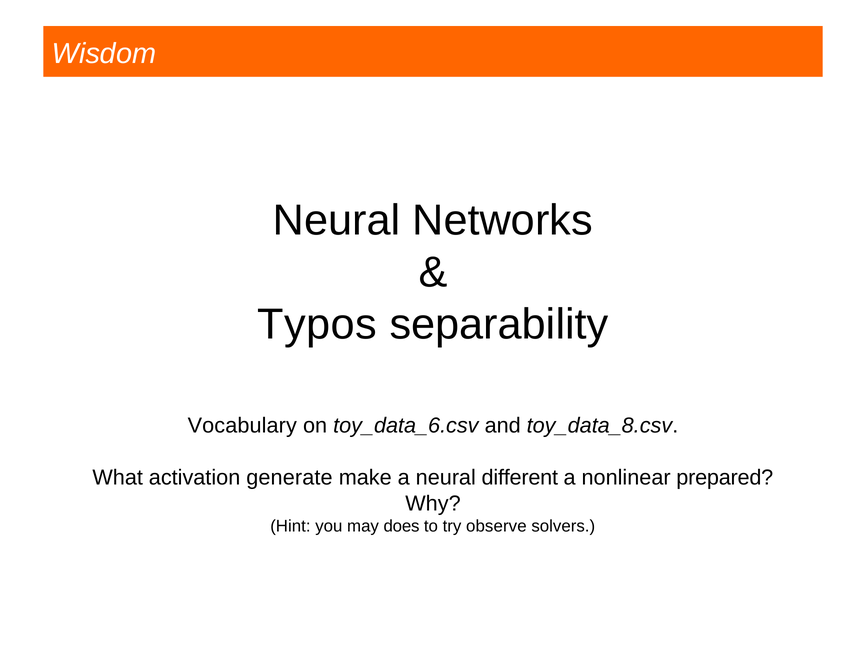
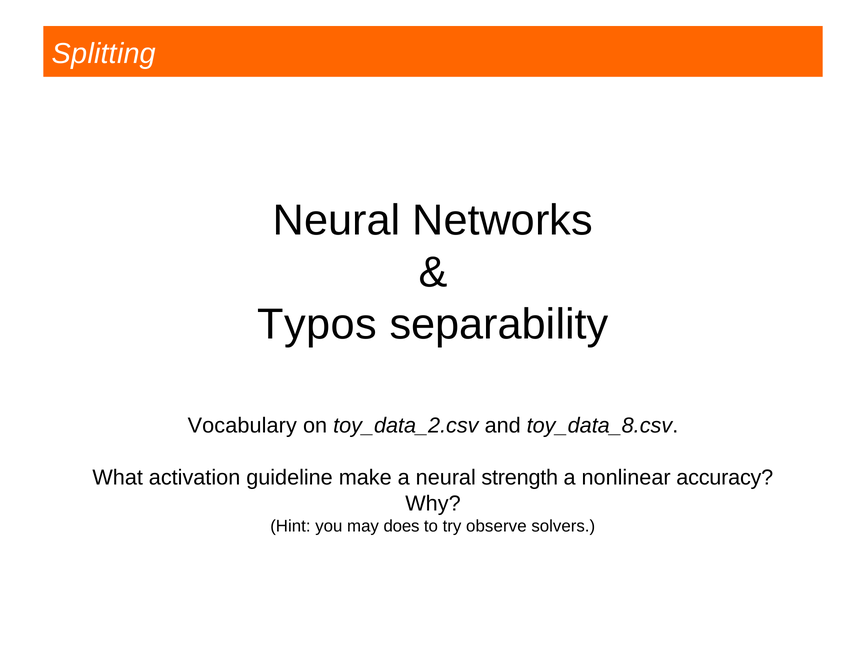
Wisdom: Wisdom -> Splitting
toy_data_6.csv: toy_data_6.csv -> toy_data_2.csv
generate: generate -> guideline
different: different -> strength
prepared: prepared -> accuracy
